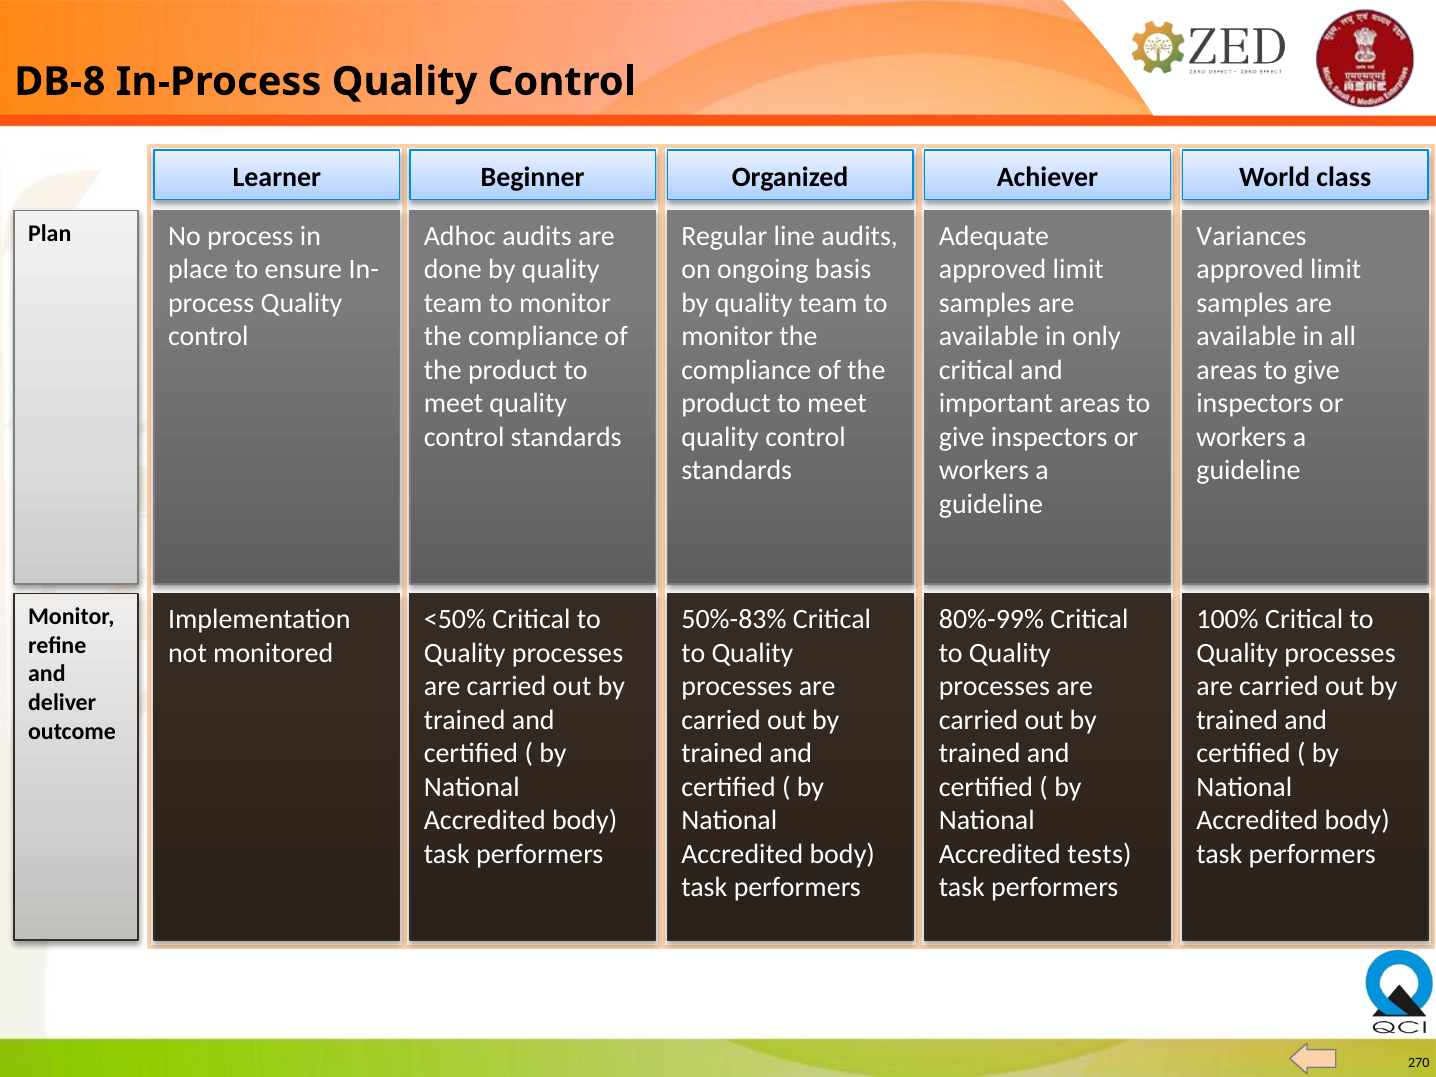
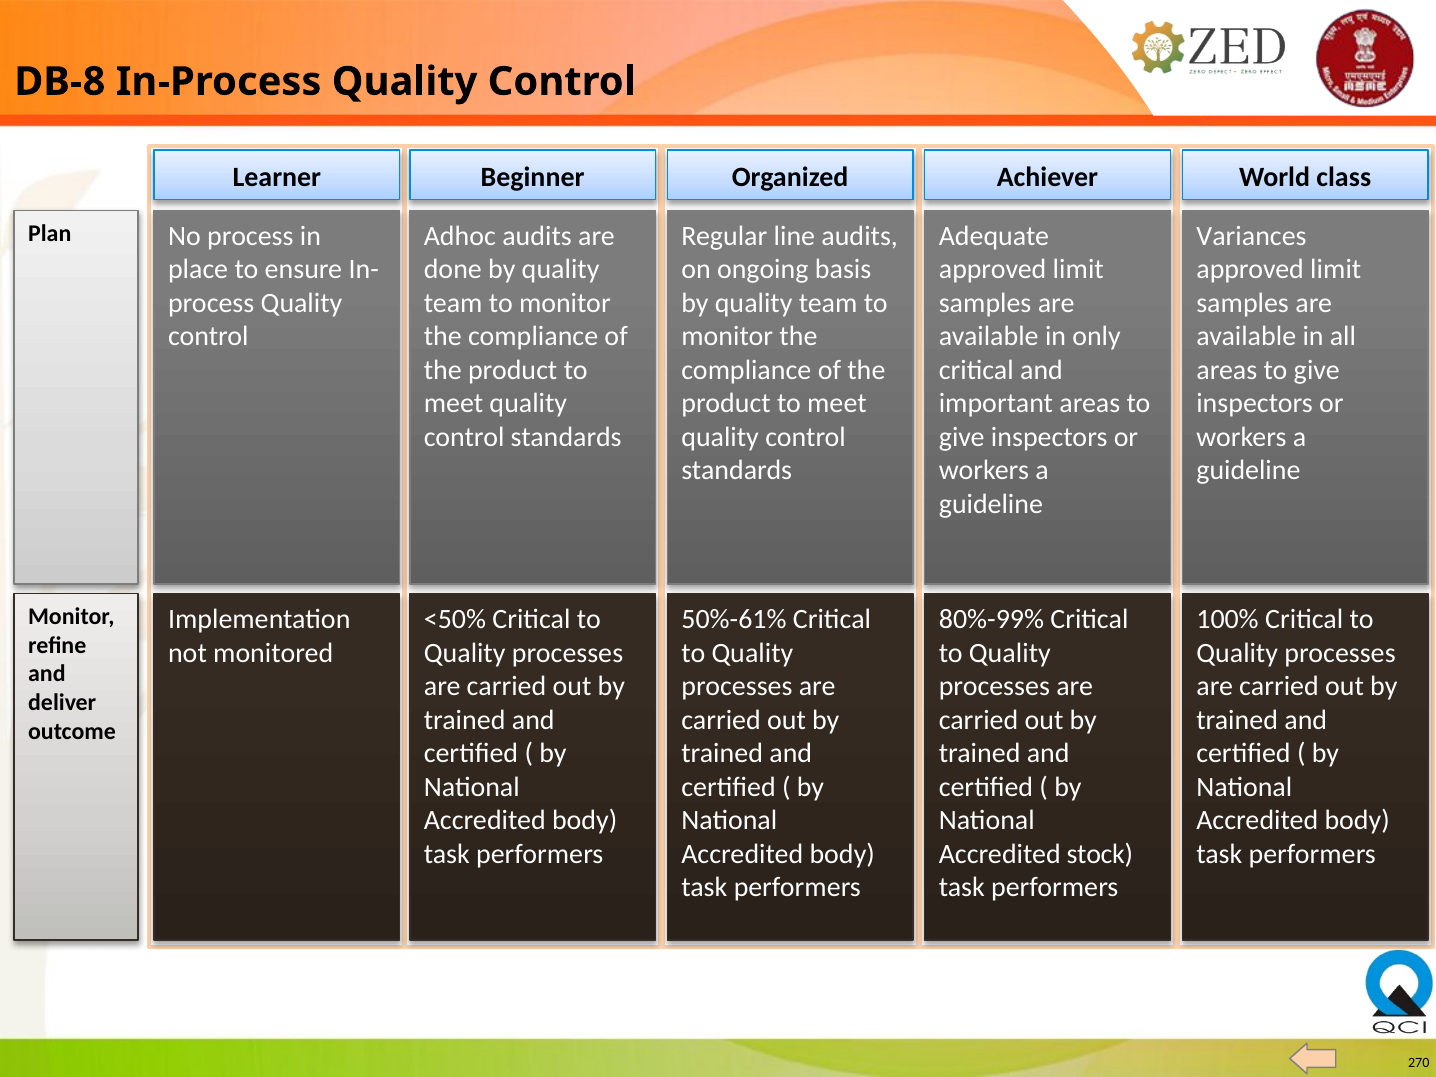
50%-83%: 50%-83% -> 50%-61%
tests: tests -> stock
